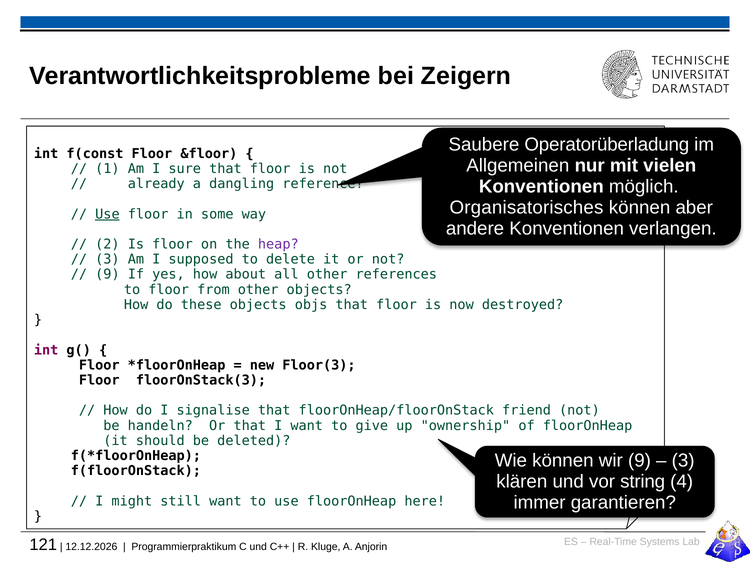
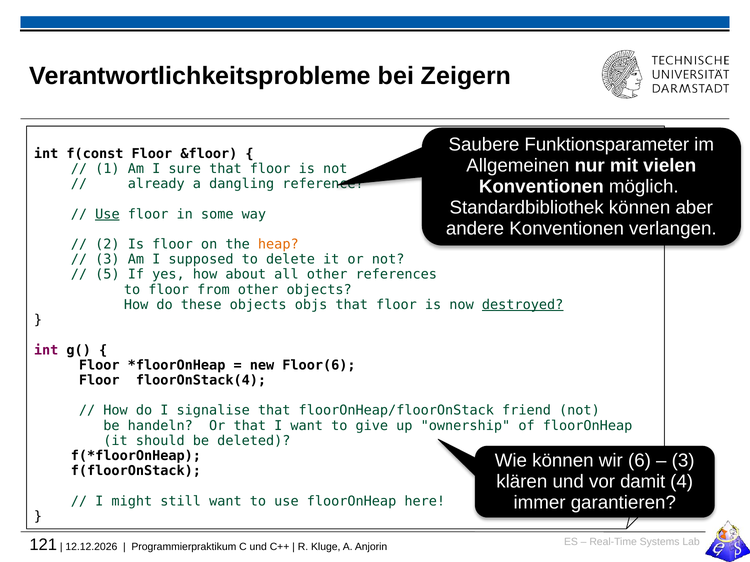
Operatorüberladung: Operatorüberladung -> Funktionsparameter
Organisatorisches: Organisatorisches -> Standardbibliothek
heap colour: purple -> orange
9 at (107, 275): 9 -> 5
destroyed underline: none -> present
Floor(3: Floor(3 -> Floor(6
floorOnStack(3: floorOnStack(3 -> floorOnStack(4
wir 9: 9 -> 6
string: string -> damit
